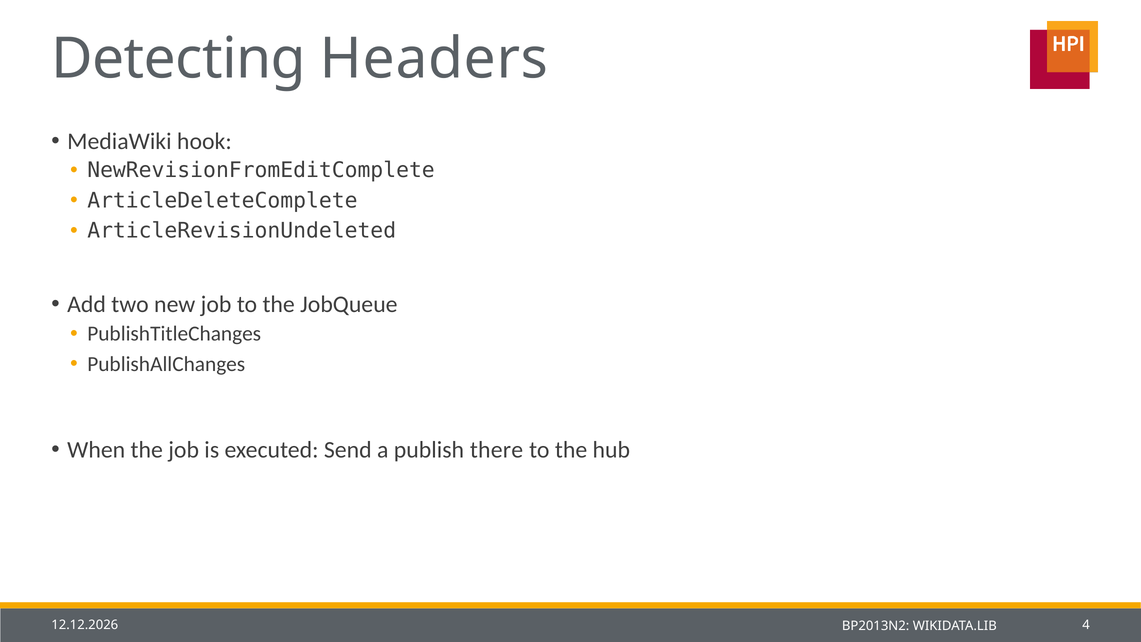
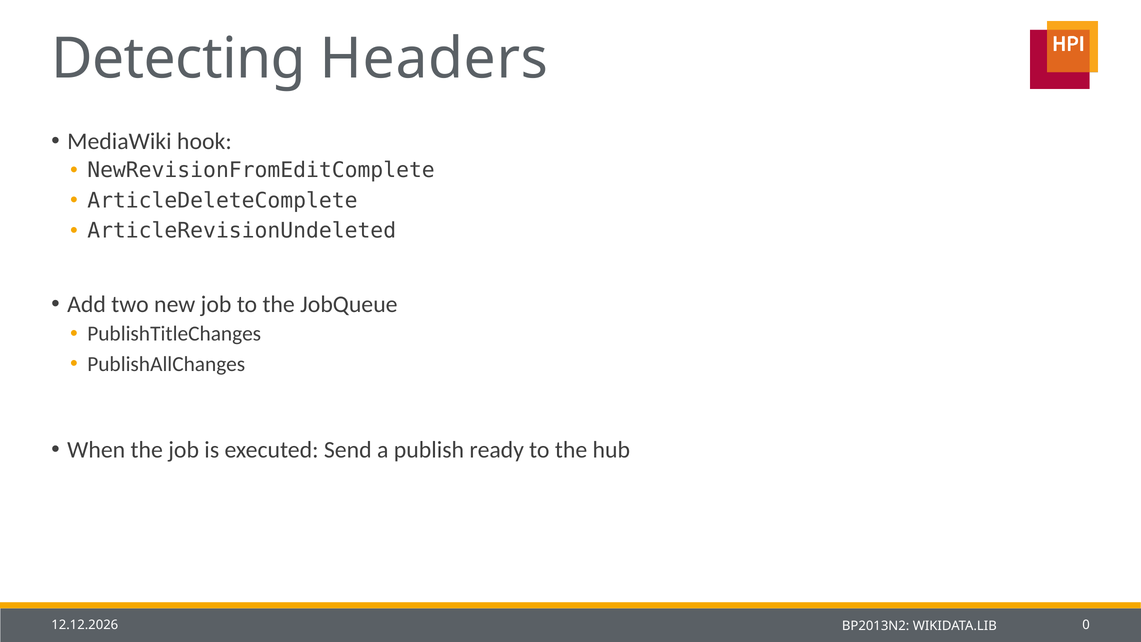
there: there -> ready
4: 4 -> 0
